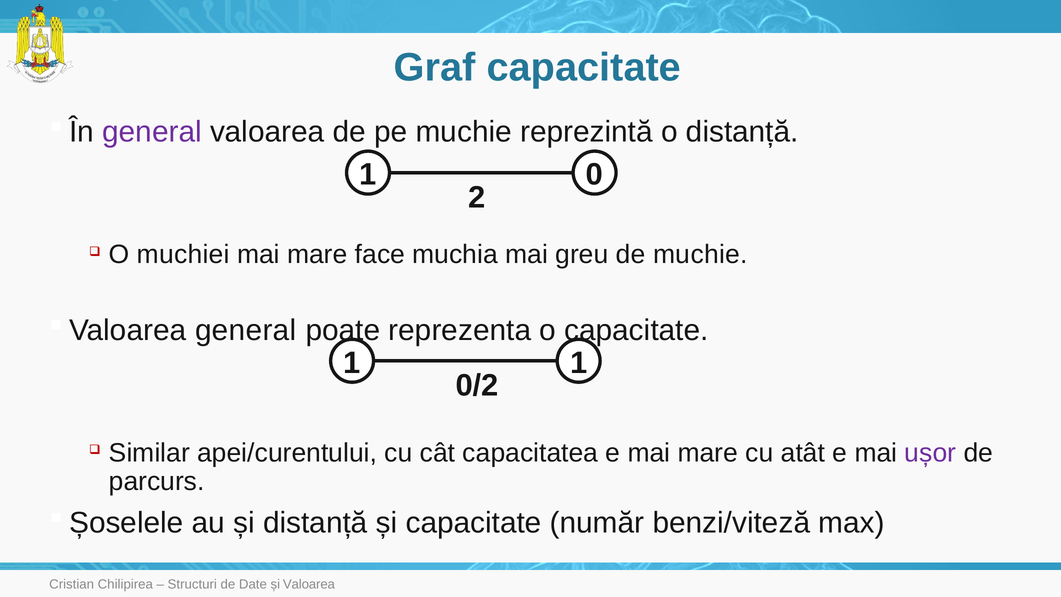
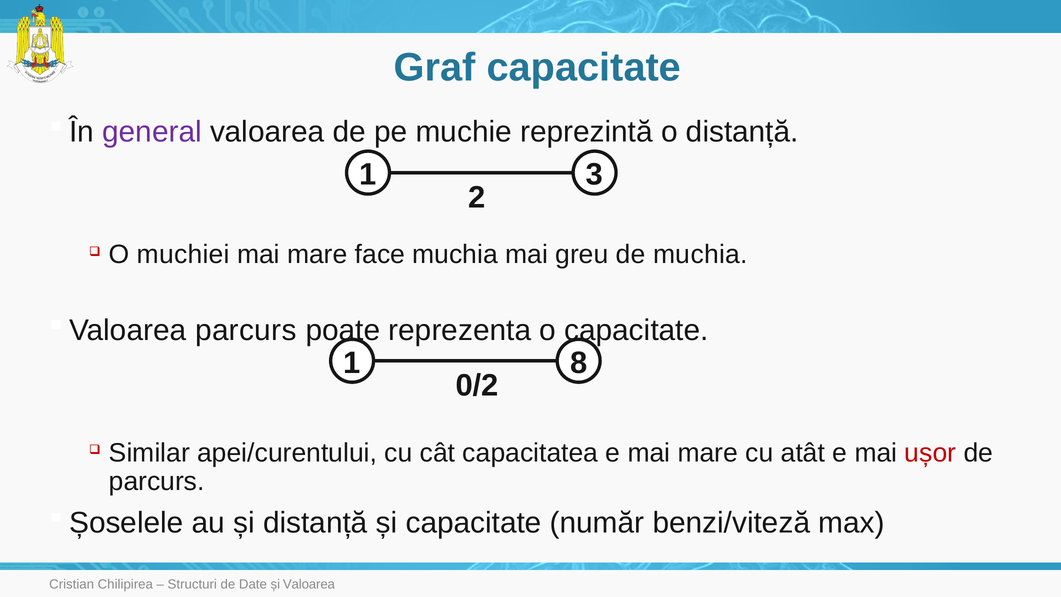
0: 0 -> 3
de muchie: muchie -> muchia
general at (246, 330): general -> parcurs
1 1: 1 -> 8
ușor colour: purple -> red
